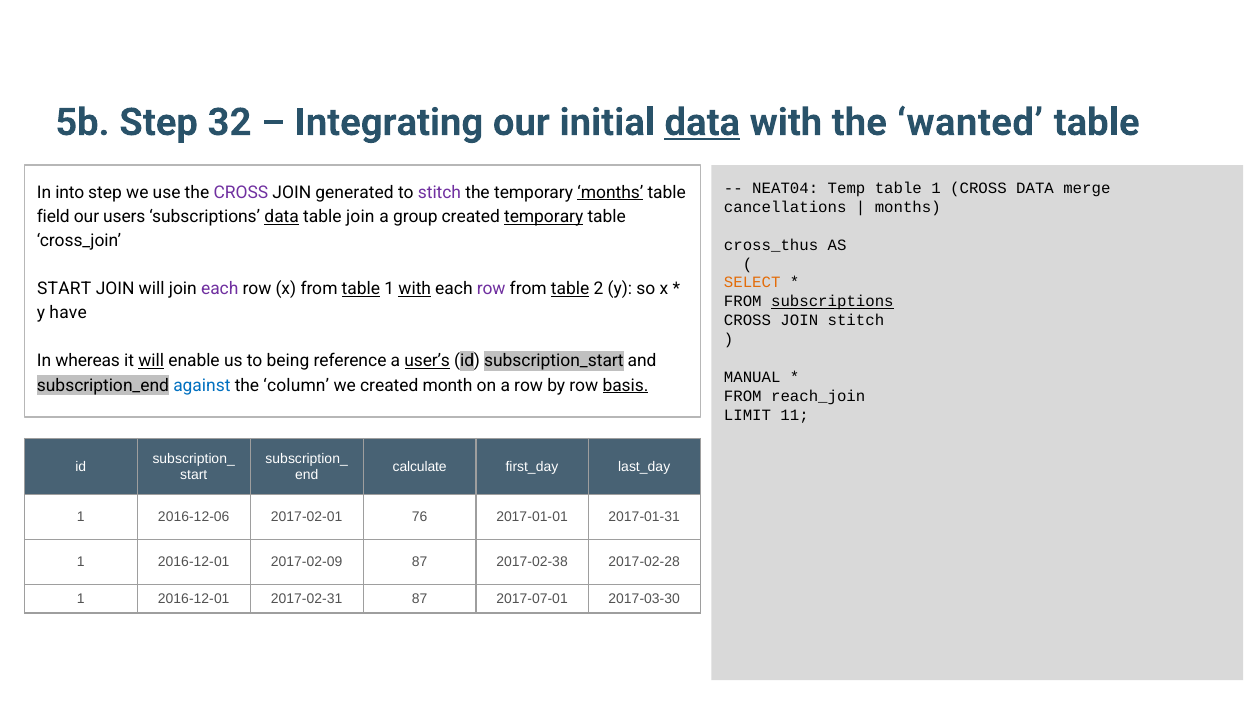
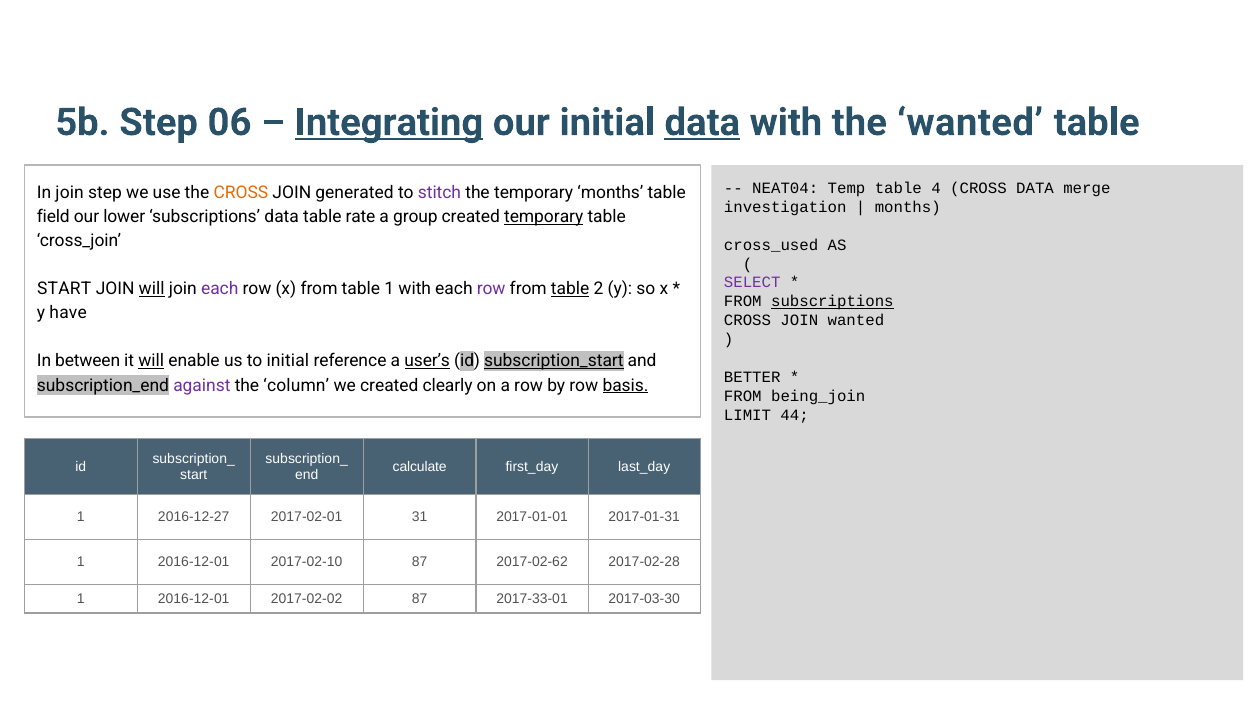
32: 32 -> 06
Integrating underline: none -> present
Temp table 1: 1 -> 4
In into: into -> join
CROSS at (241, 192) colour: purple -> orange
months at (610, 192) underline: present -> none
cancellations: cancellations -> investigation
users: users -> lower
data at (282, 216) underline: present -> none
table join: join -> rate
cross_thus: cross_thus -> cross_used
SELECT colour: orange -> purple
will at (152, 289) underline: none -> present
table at (361, 289) underline: present -> none
with at (415, 289) underline: present -> none
JOIN stitch: stitch -> wanted
whereas: whereas -> between
to being: being -> initial
subscription_start underline: none -> present
MANUAL: MANUAL -> BETTER
against colour: blue -> purple
month: month -> clearly
reach_join: reach_join -> being_join
11: 11 -> 44
2016-12-06: 2016-12-06 -> 2016-12-27
76: 76 -> 31
2017-02-09: 2017-02-09 -> 2017-02-10
2017-02-38: 2017-02-38 -> 2017-02-62
2017-02-31: 2017-02-31 -> 2017-02-02
2017-07-01: 2017-07-01 -> 2017-33-01
